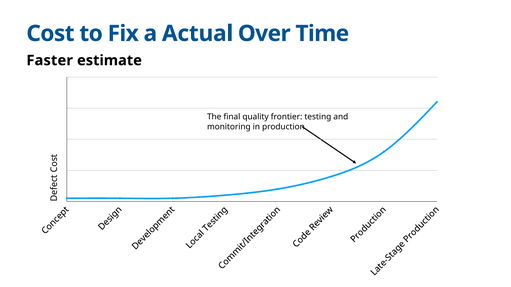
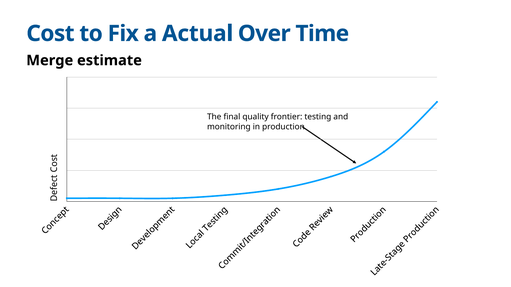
Faster: Faster -> Merge
